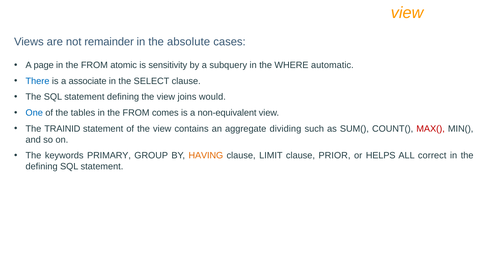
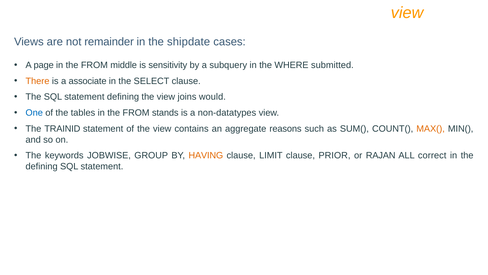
absolute: absolute -> shipdate
atomic: atomic -> middle
automatic: automatic -> submitted
There colour: blue -> orange
comes: comes -> stands
non-equivalent: non-equivalent -> non-datatypes
dividing: dividing -> reasons
MAX( colour: red -> orange
PRIMARY: PRIMARY -> JOBWISE
HELPS: HELPS -> RAJAN
